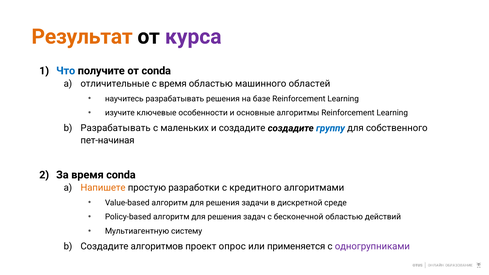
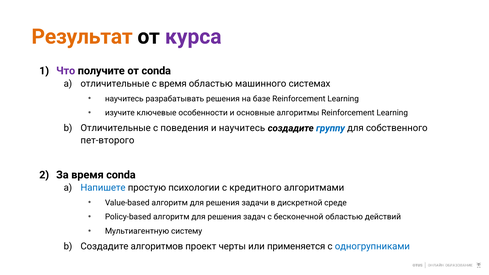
Что colour: blue -> purple
областей: областей -> системах
Разрабатывать at (116, 128): Разрабатывать -> Отличительные
маленьких: маленьких -> поведения
и создадите: создадите -> научитесь
пет-начиная: пет-начиная -> пет-второго
Напишете colour: orange -> blue
разработки: разработки -> психологии
опрос: опрос -> черты
одногрупниками colour: purple -> blue
